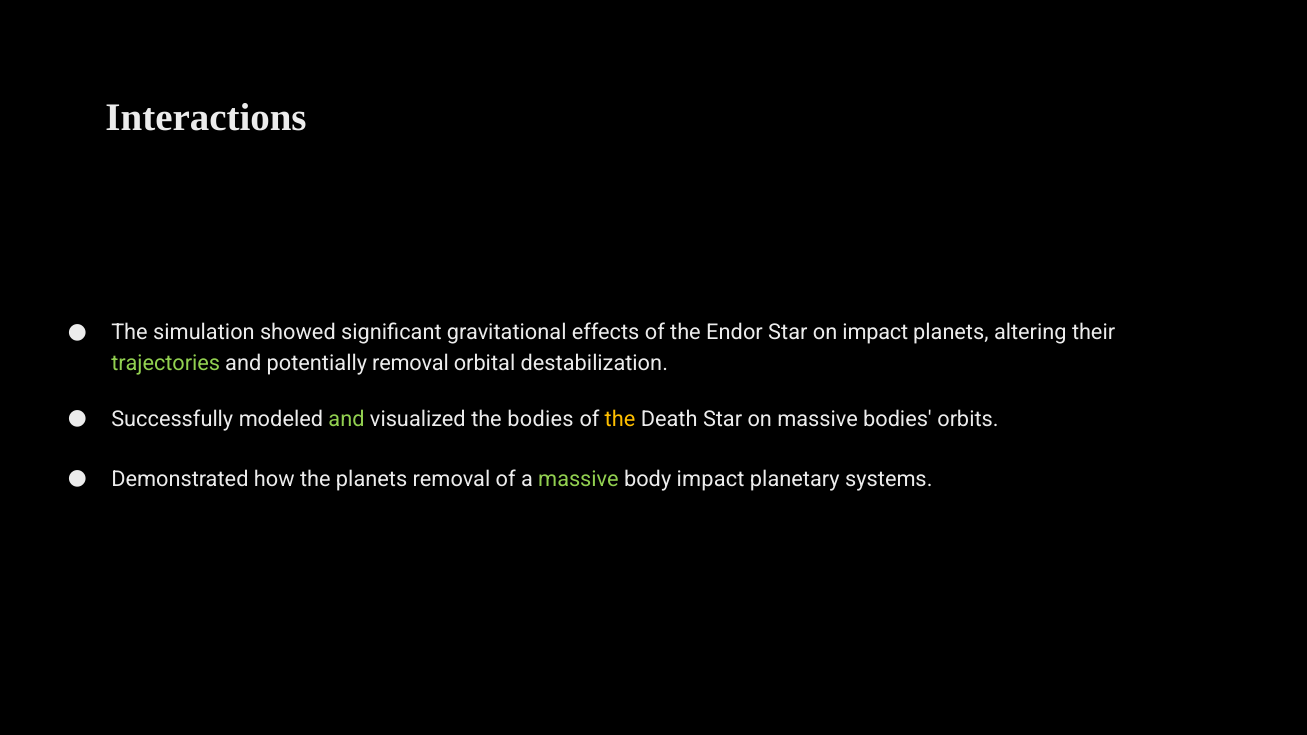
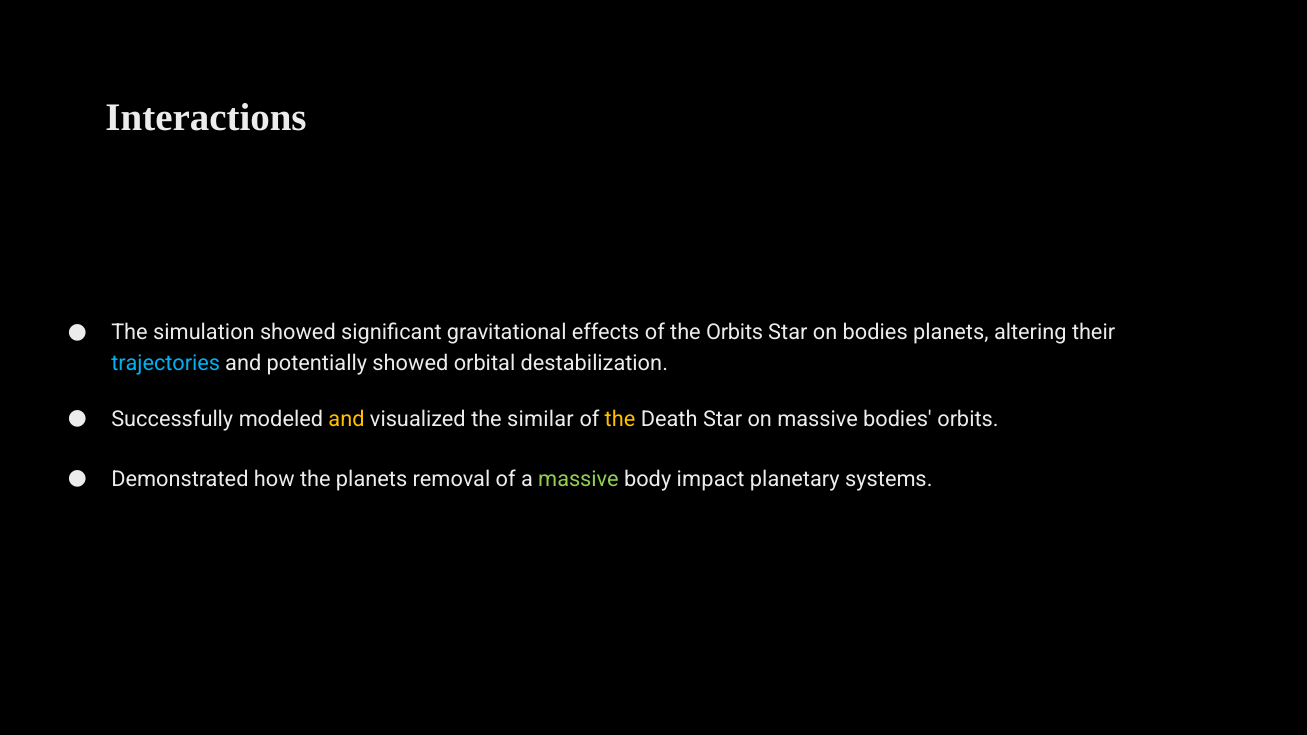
the Endor: Endor -> Orbits
on impact: impact -> bodies
trajectories colour: light green -> light blue
potentially removal: removal -> showed
and at (347, 419) colour: light green -> yellow
the bodies: bodies -> similar
